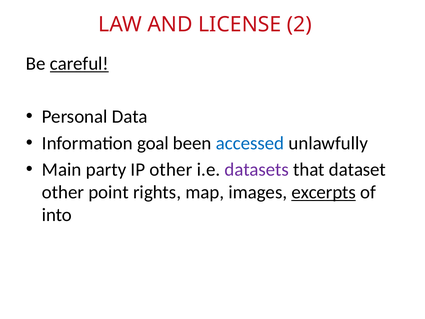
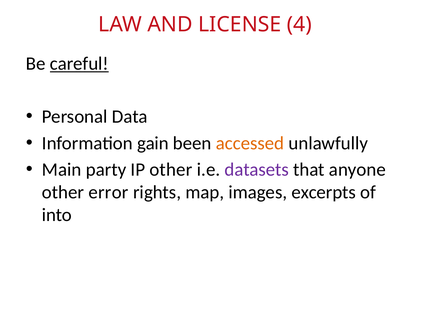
2: 2 -> 4
goal: goal -> gain
accessed colour: blue -> orange
dataset: dataset -> anyone
point: point -> error
excerpts underline: present -> none
